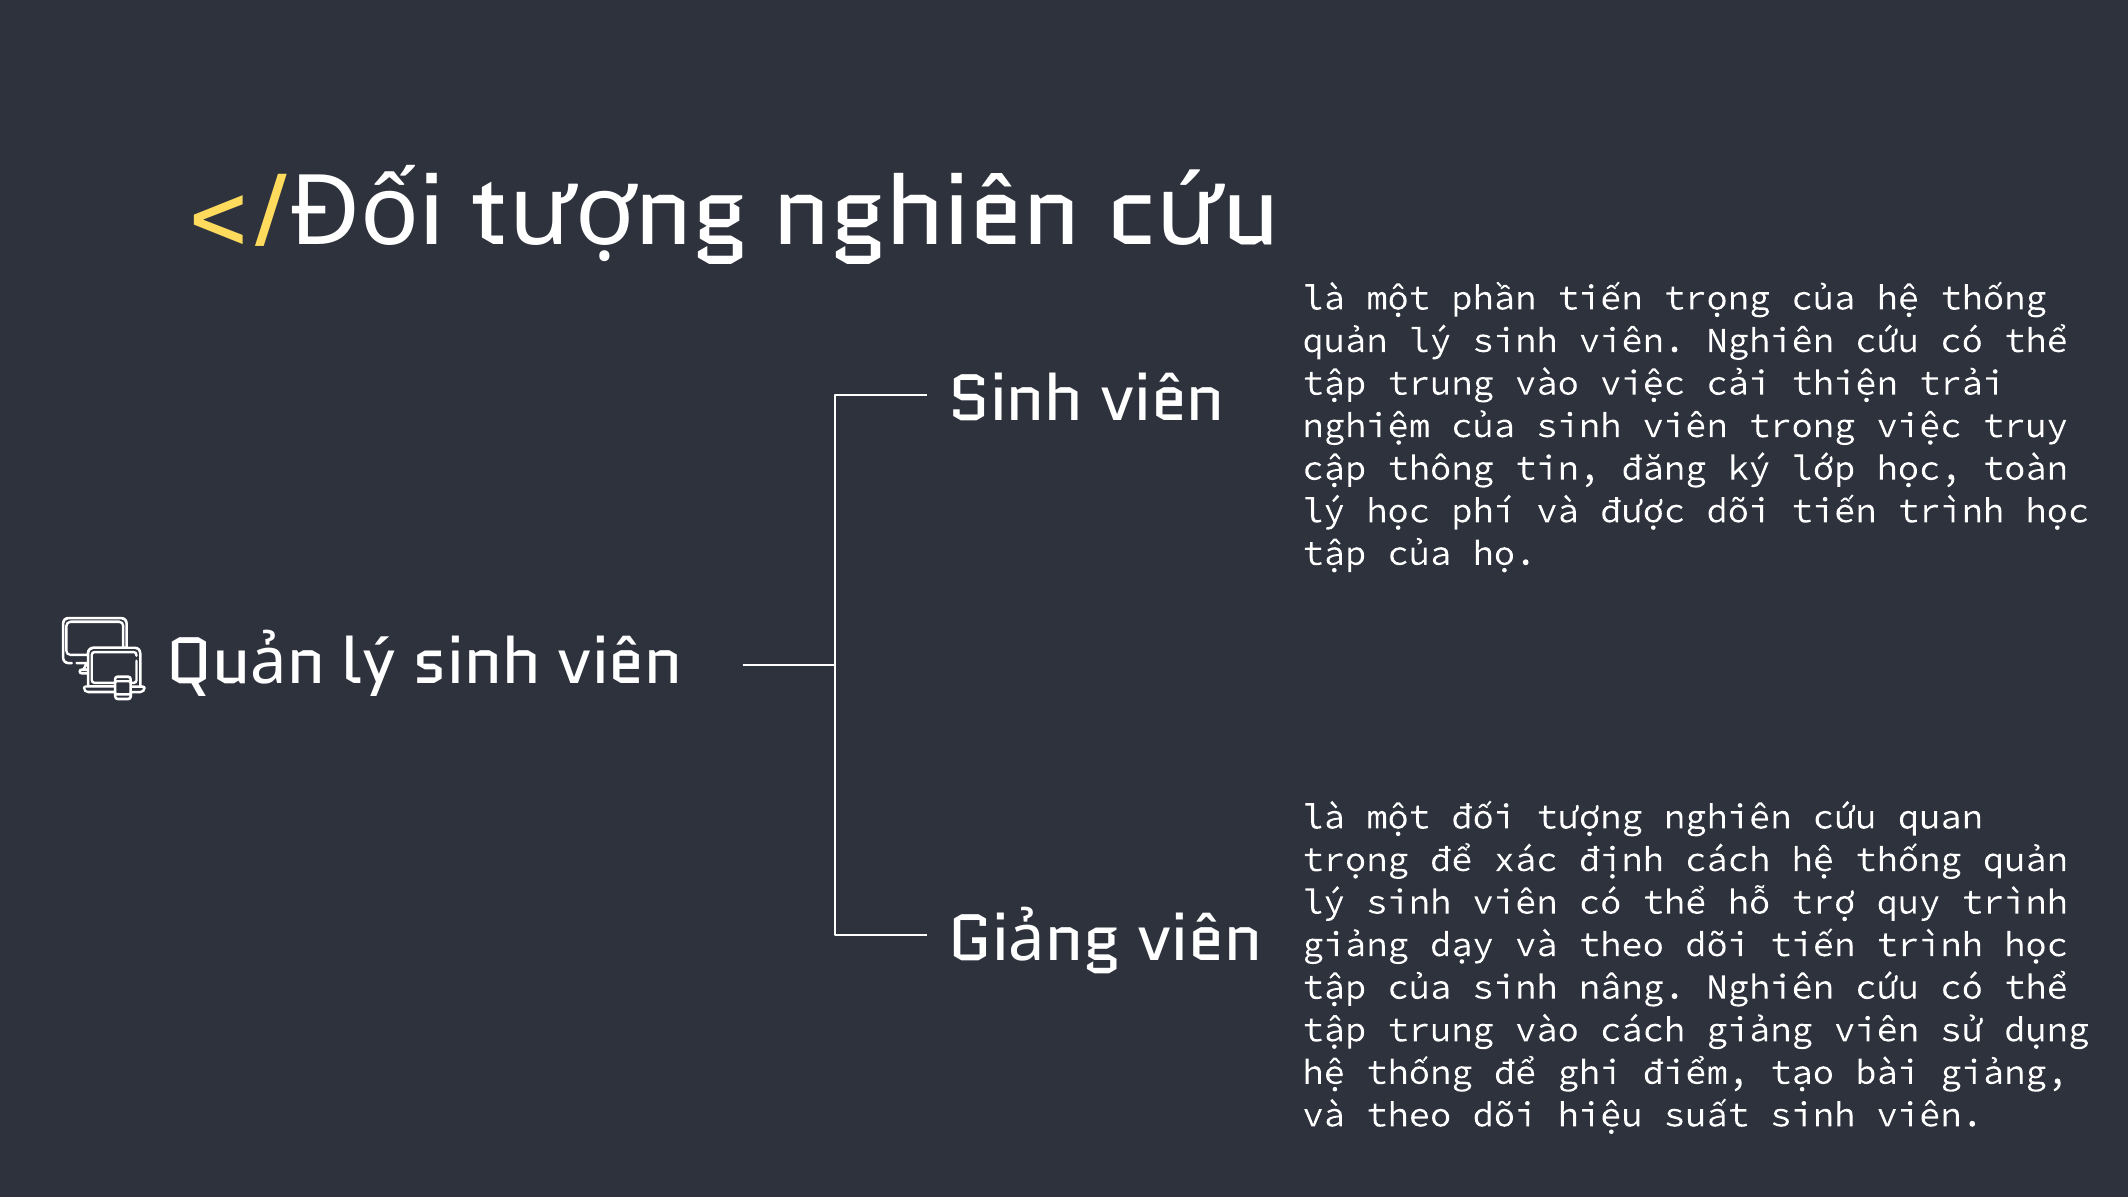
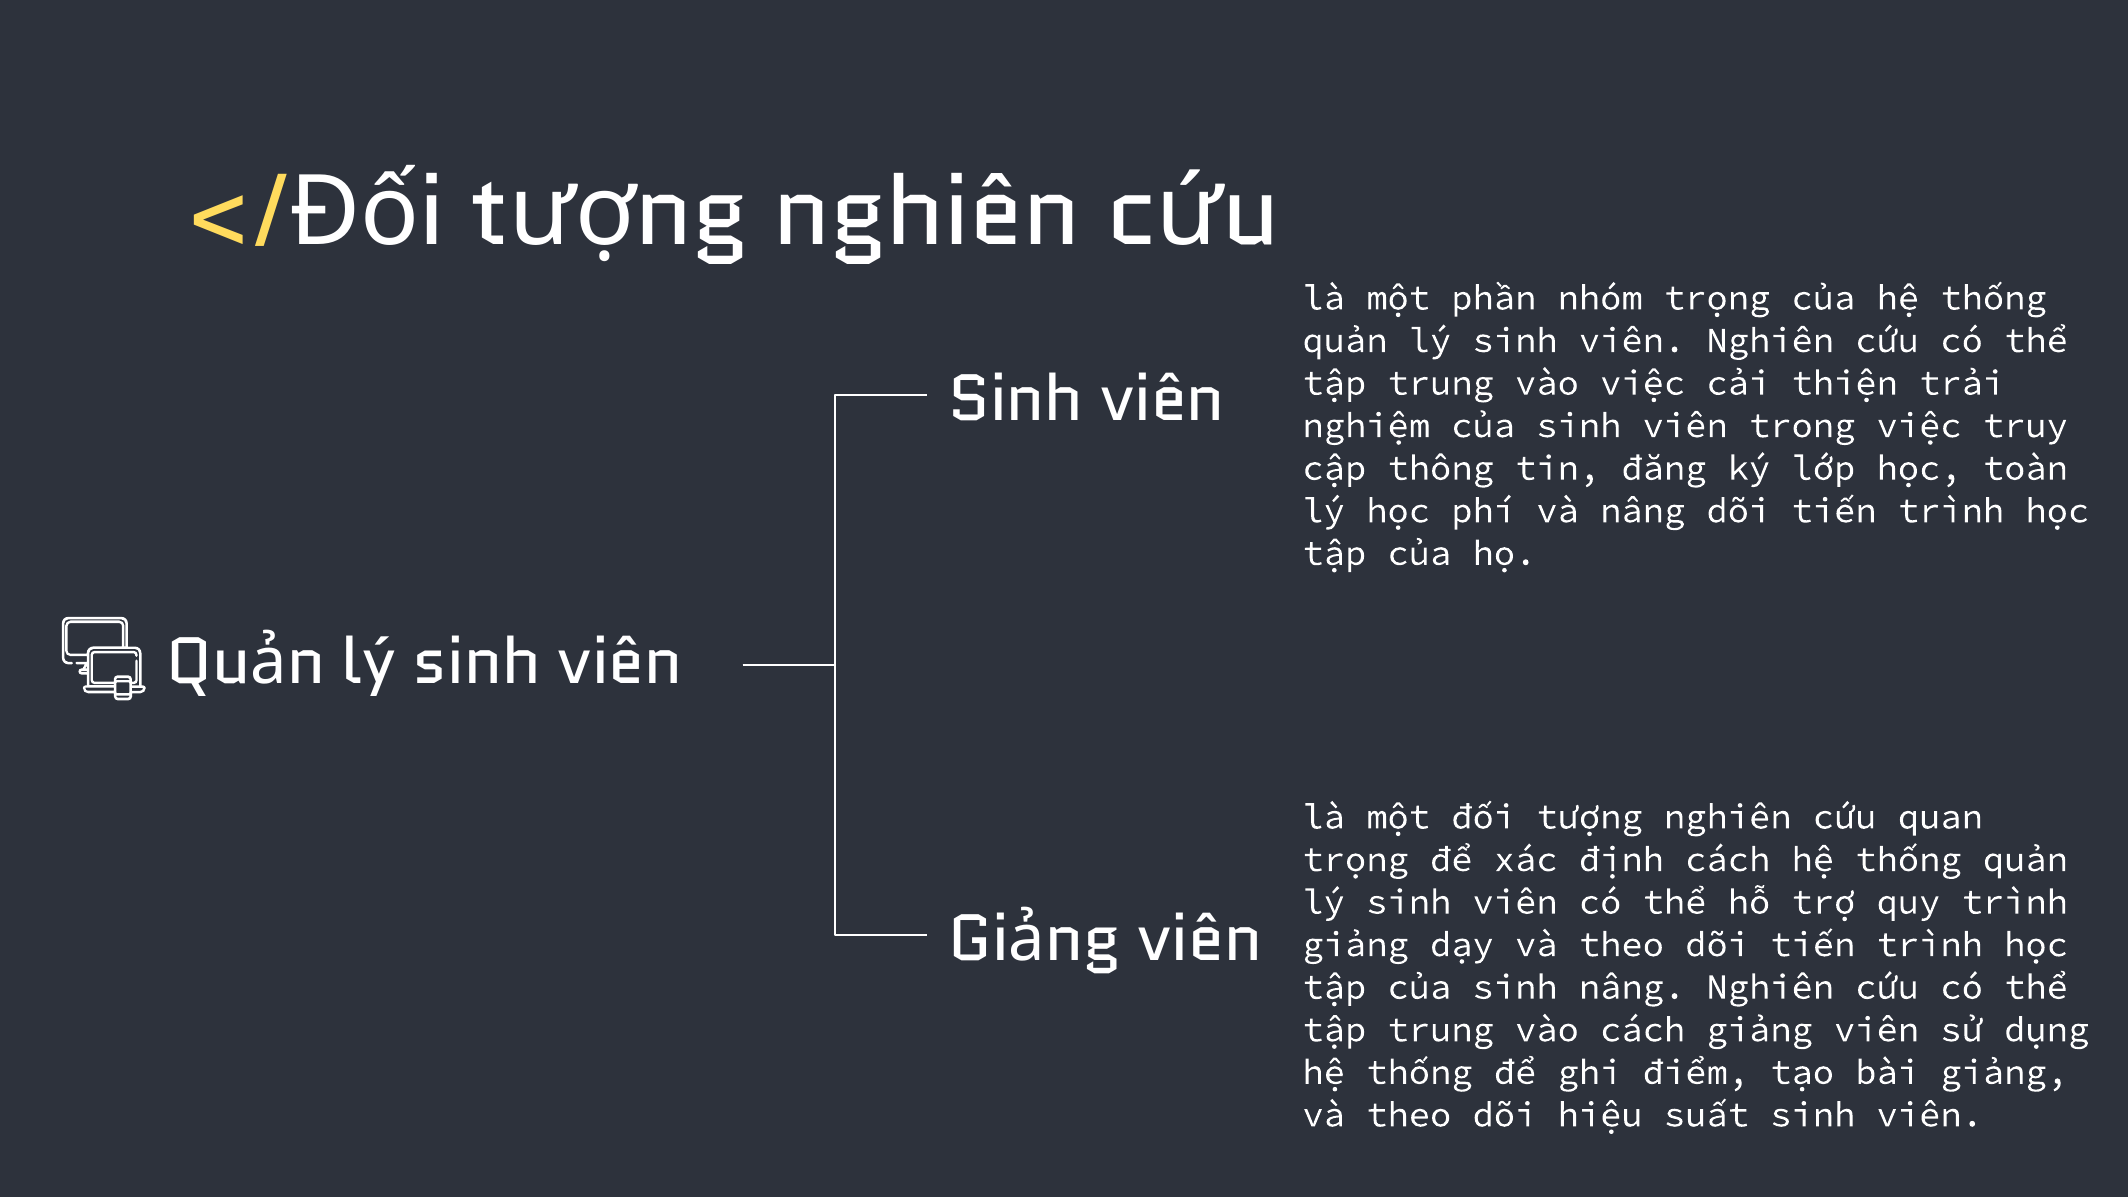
phần tiến: tiến -> nhóm
và được: được -> nâng
